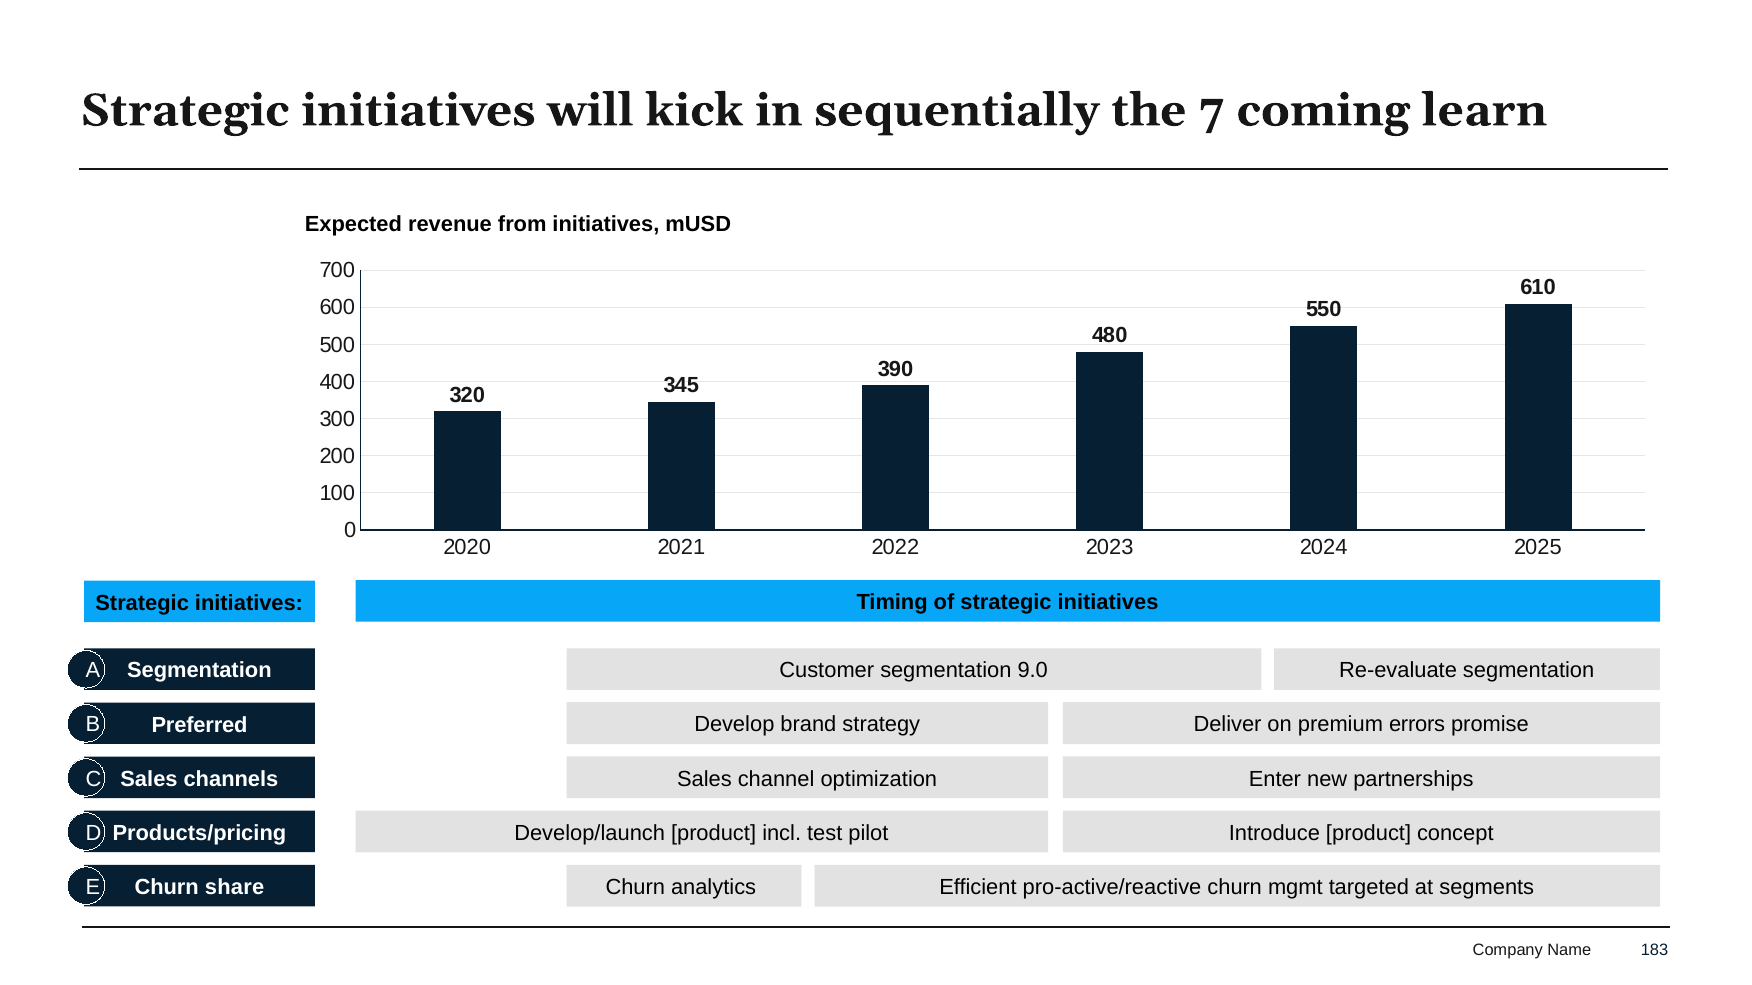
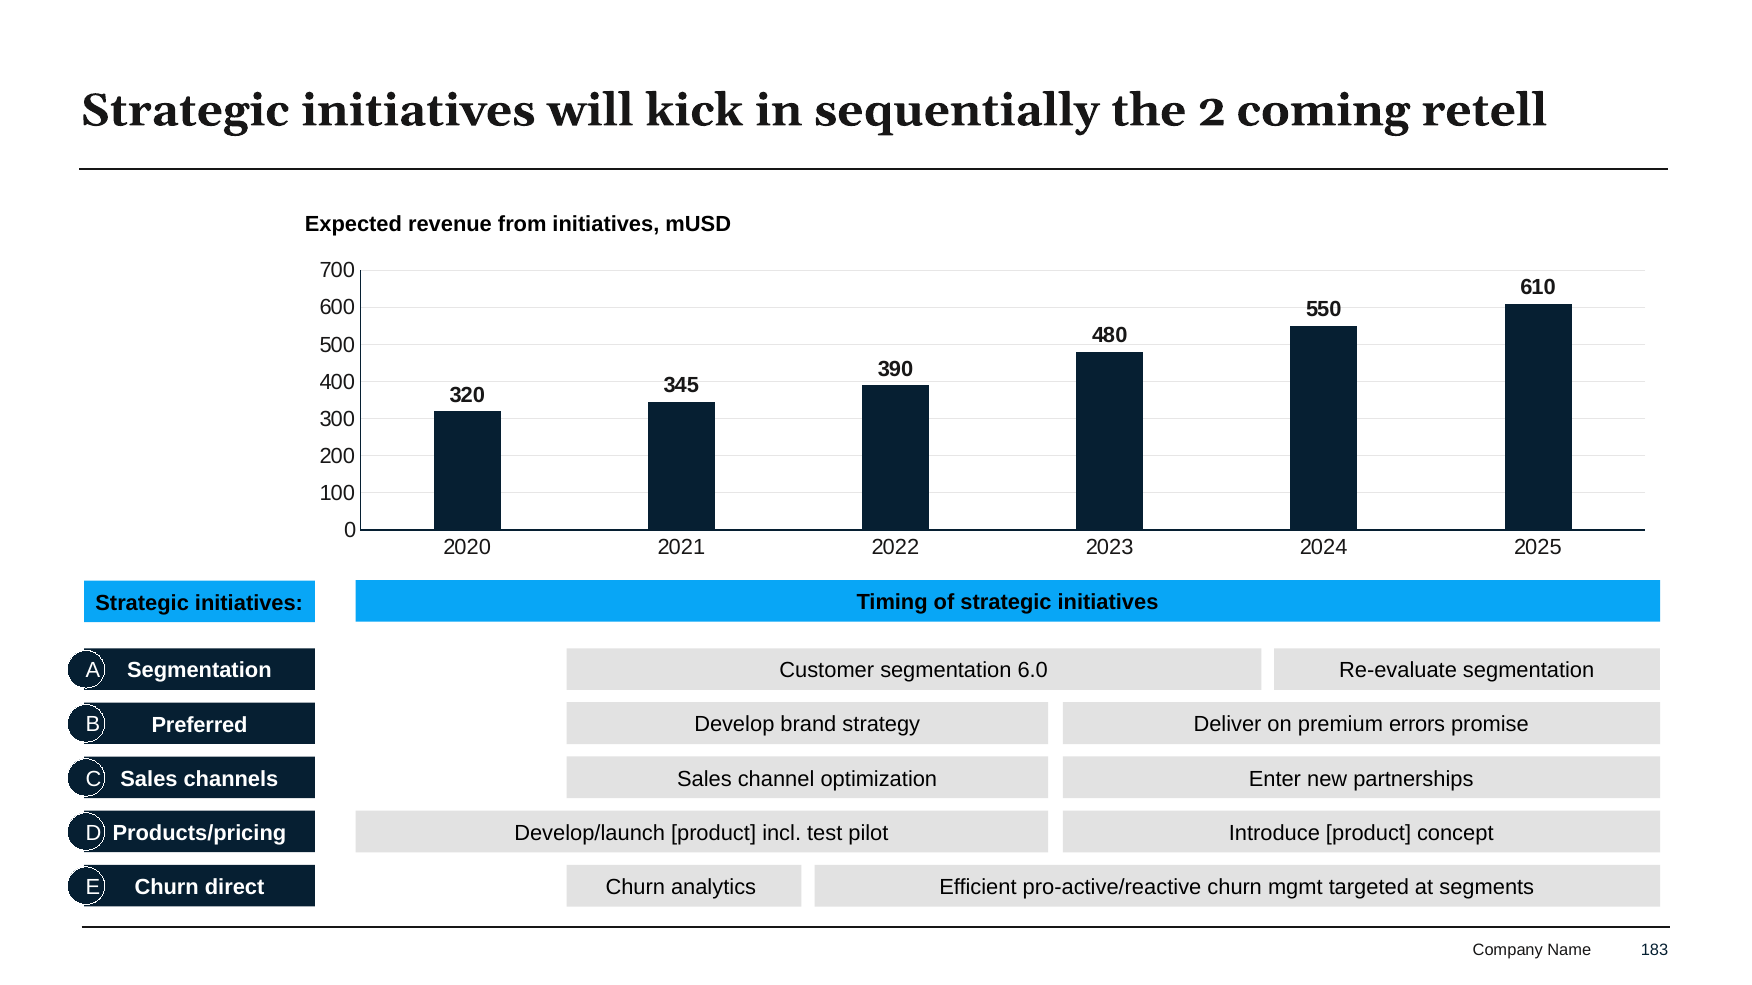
7: 7 -> 2
learn: learn -> retell
9.0: 9.0 -> 6.0
share: share -> direct
